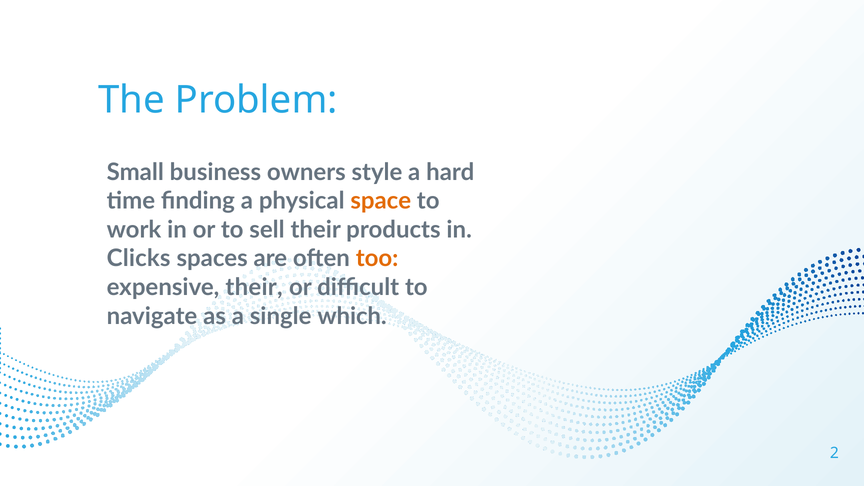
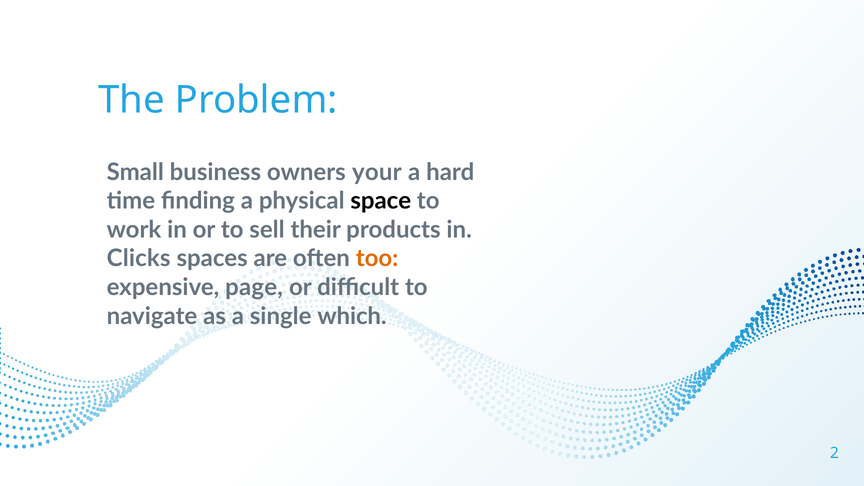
style: style -> your
space colour: orange -> black
expensive their: their -> page
